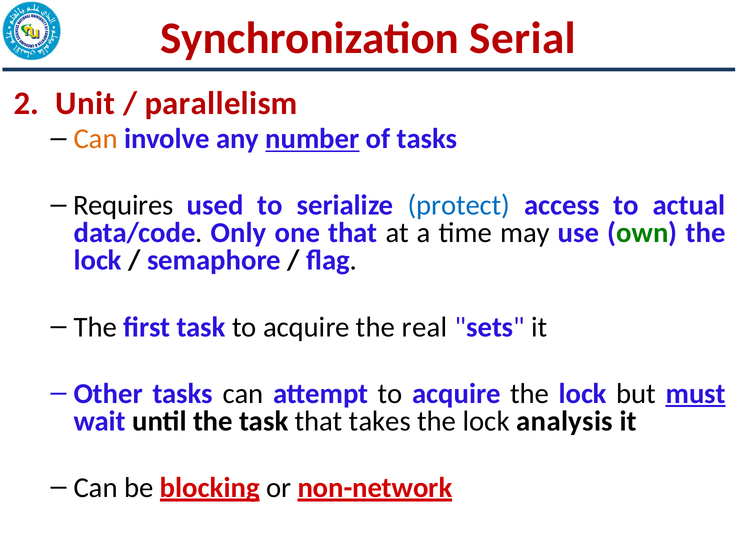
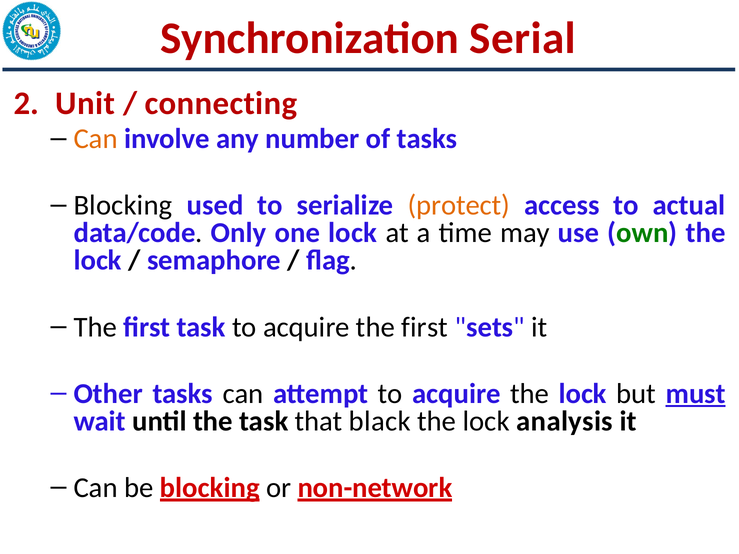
parallelism: parallelism -> connecting
number underline: present -> none
Requires at (123, 206): Requires -> Blocking
protect colour: blue -> orange
one that: that -> lock
acquire the real: real -> first
takes: takes -> black
